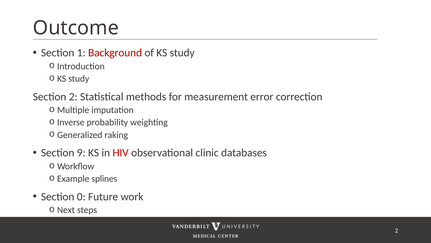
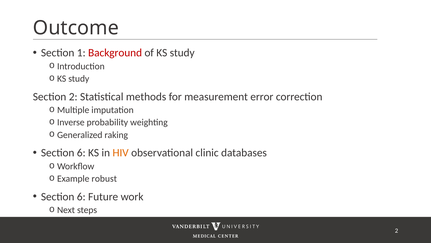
9 at (81, 153): 9 -> 6
HIV colour: red -> orange
splines: splines -> robust
0 at (81, 196): 0 -> 6
